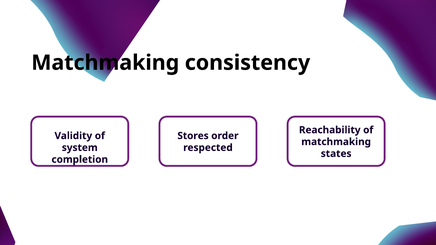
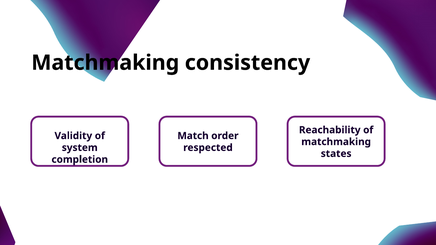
Stores: Stores -> Match
